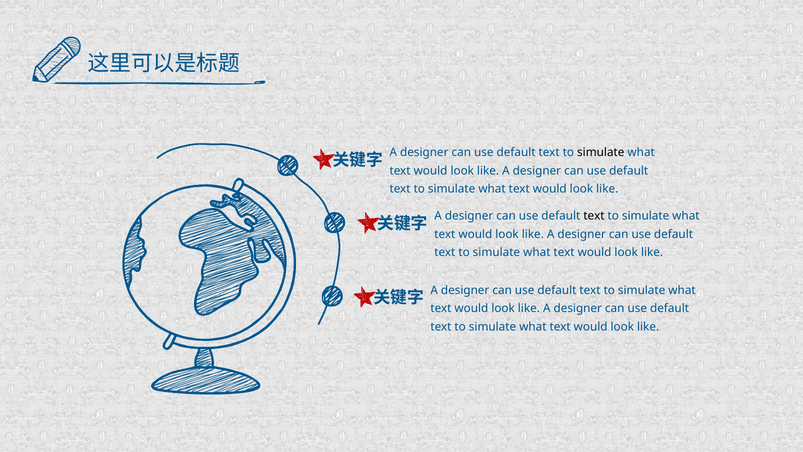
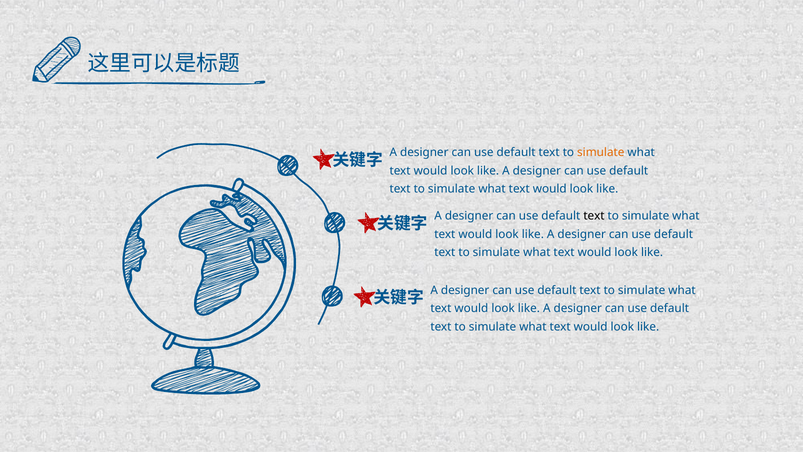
simulate at (601, 152) colour: black -> orange
